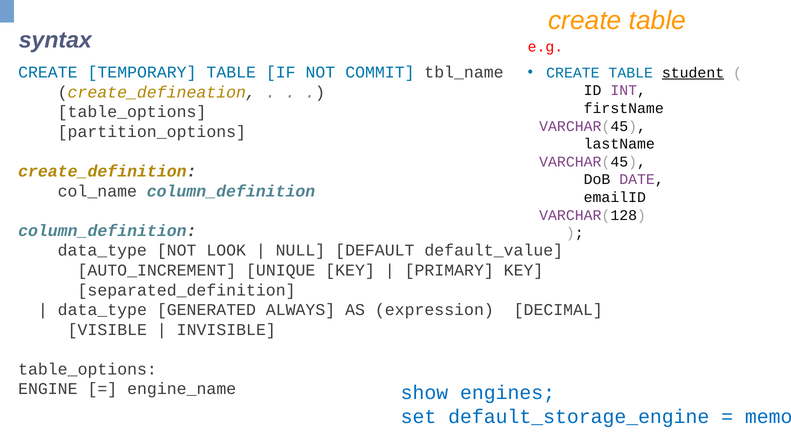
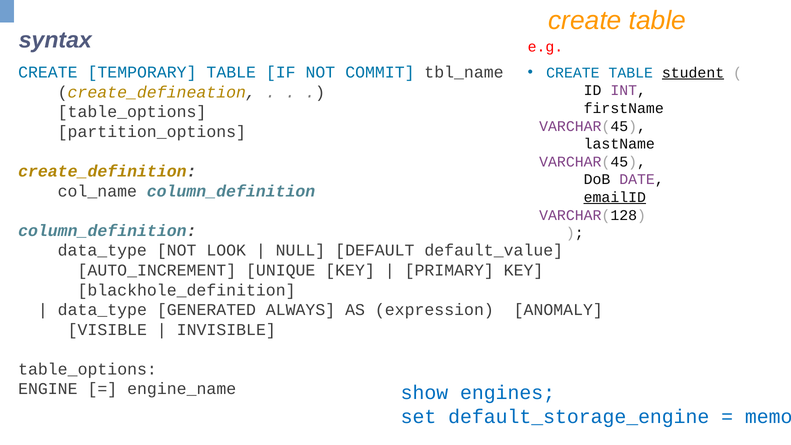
emailID underline: none -> present
separated_definition: separated_definition -> blackhole_definition
DECIMAL: DECIMAL -> ANOMALY
